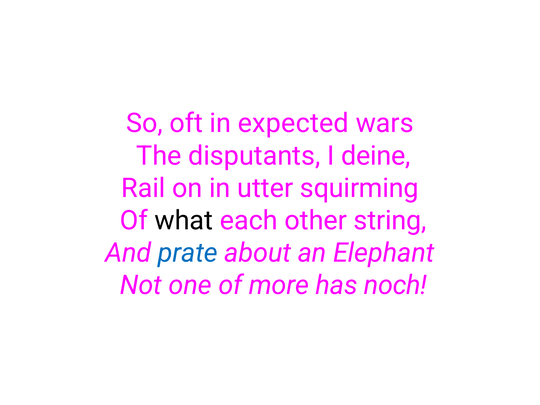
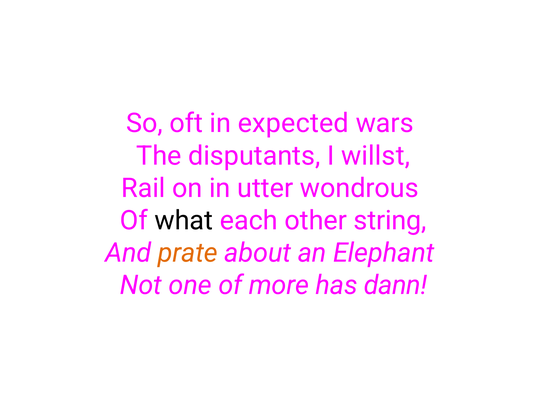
deine: deine -> willst
squirming: squirming -> wondrous
prate colour: blue -> orange
noch: noch -> dann
